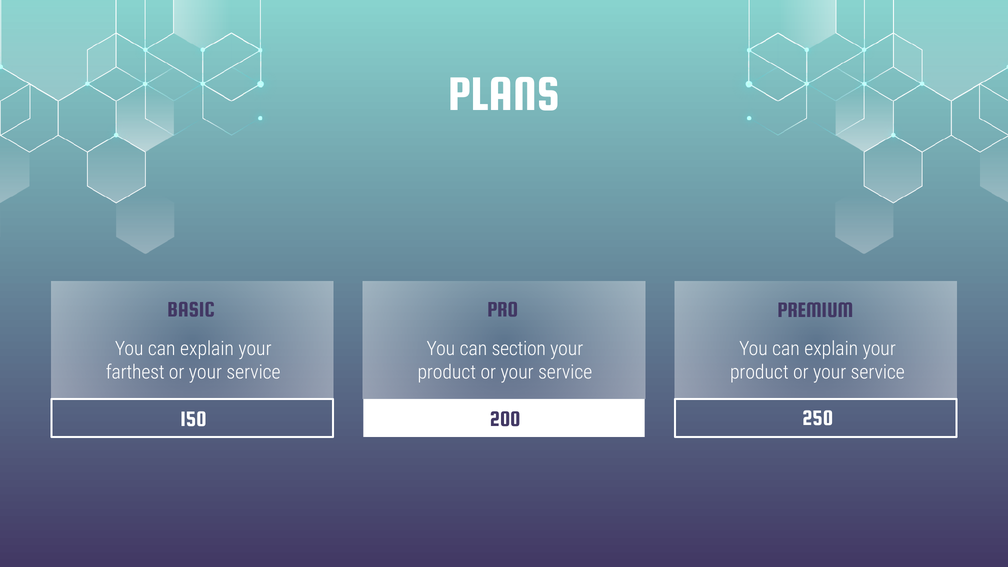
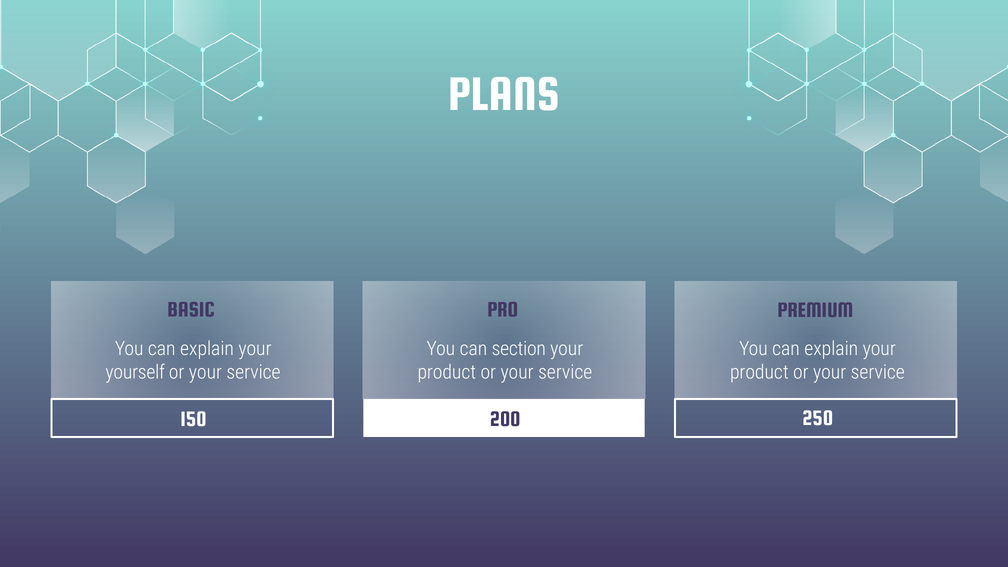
farthest: farthest -> yourself
